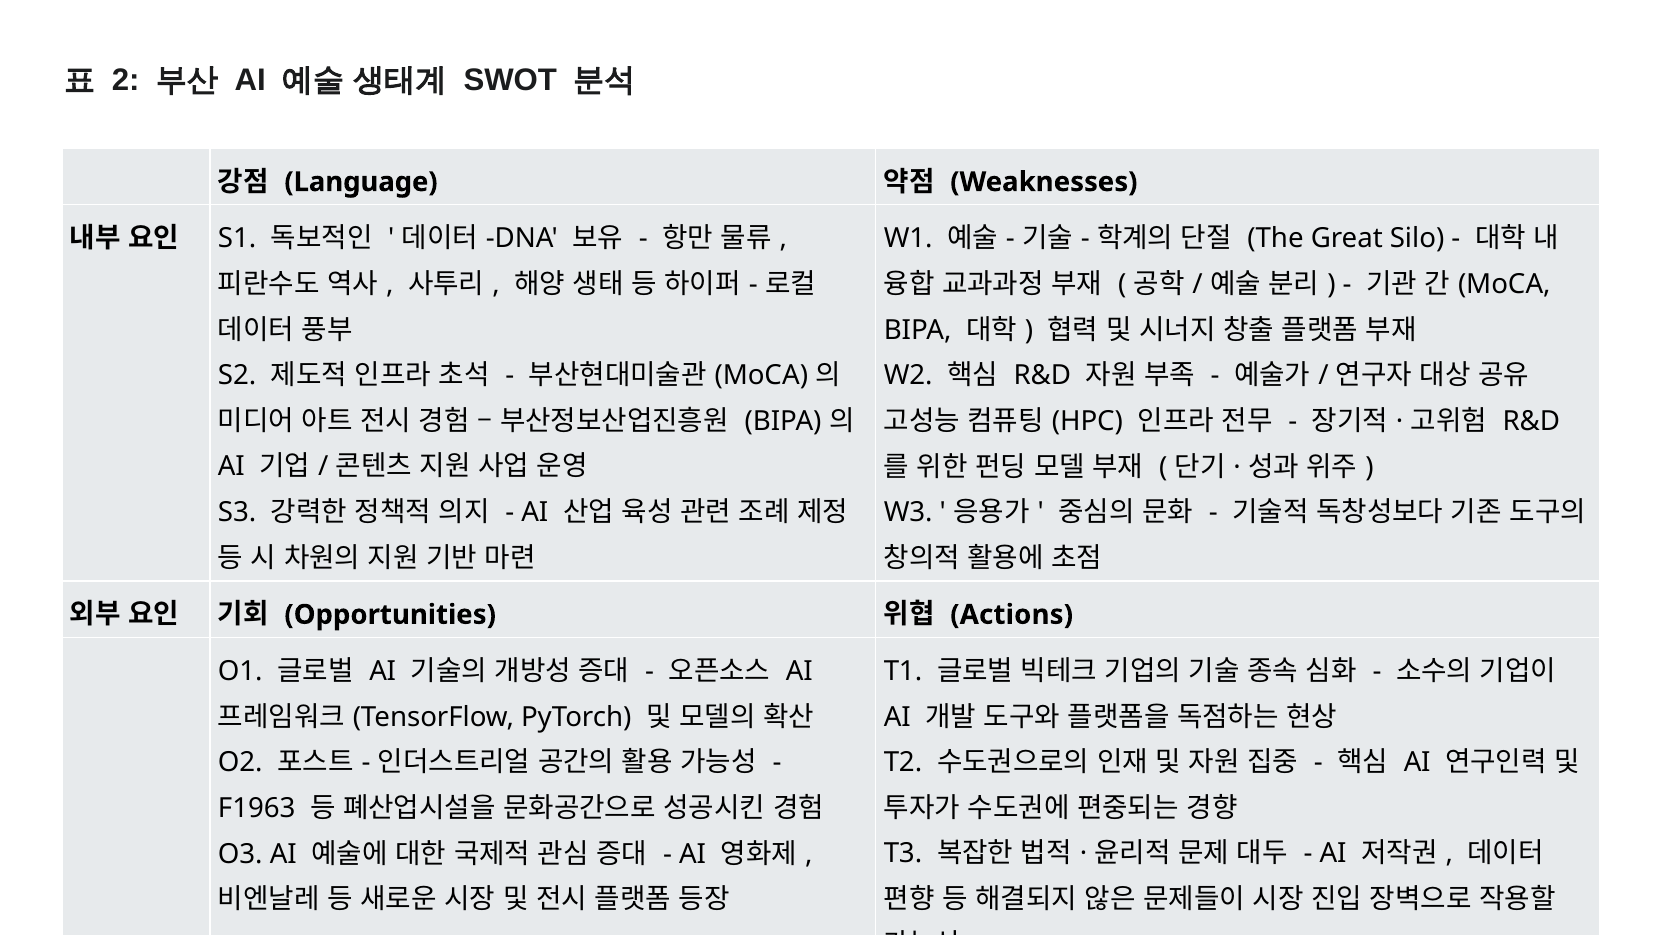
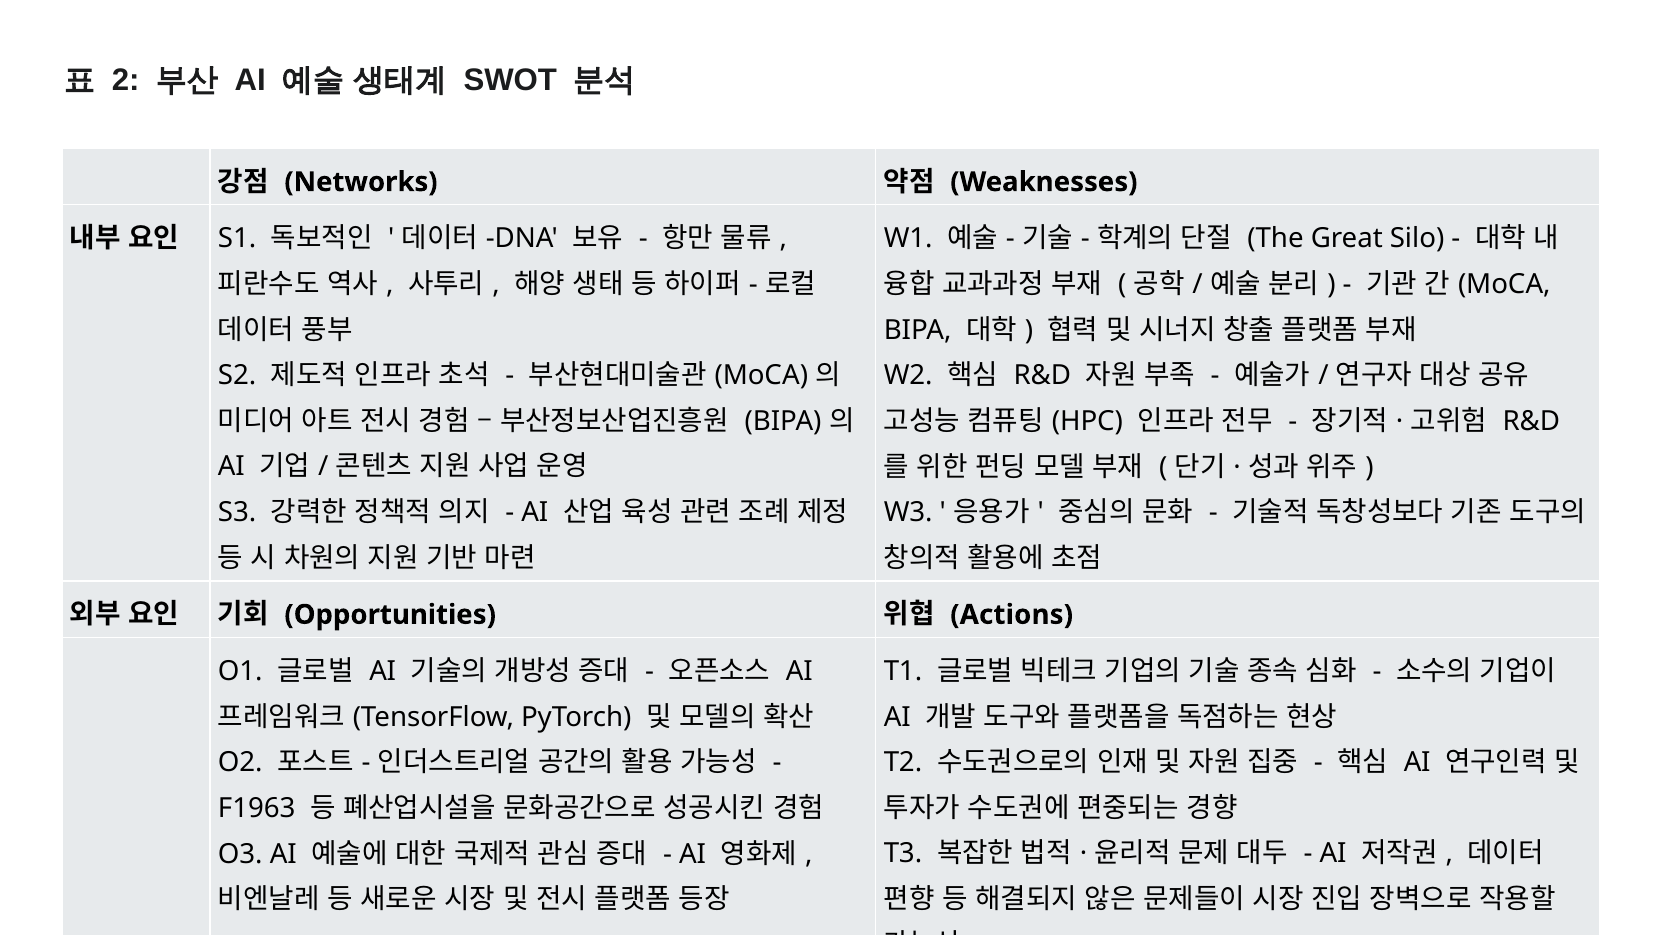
Language: Language -> Networks
